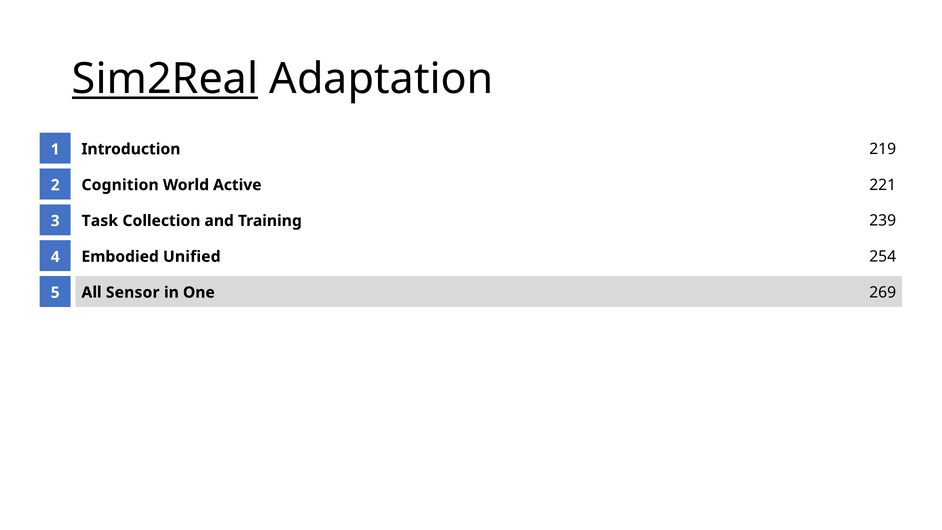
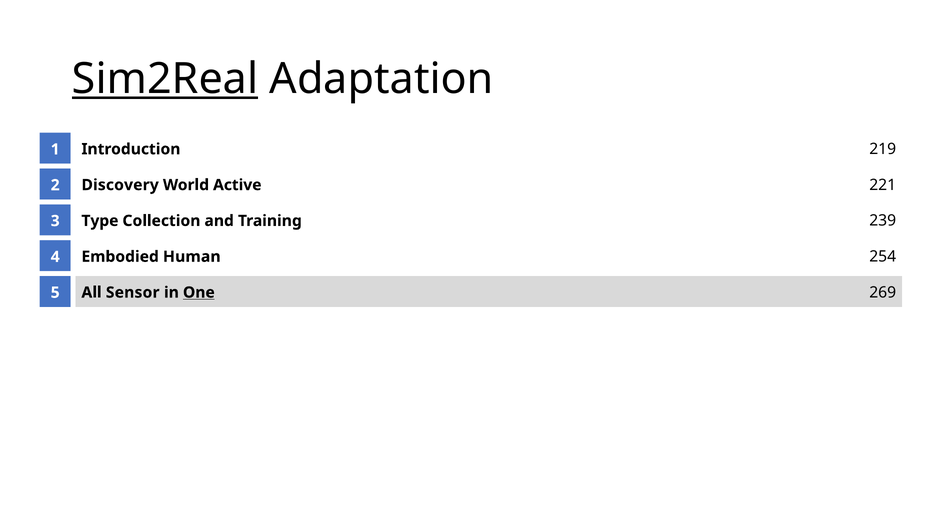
Cognition: Cognition -> Discovery
Task: Task -> Type
Unified: Unified -> Human
One underline: none -> present
